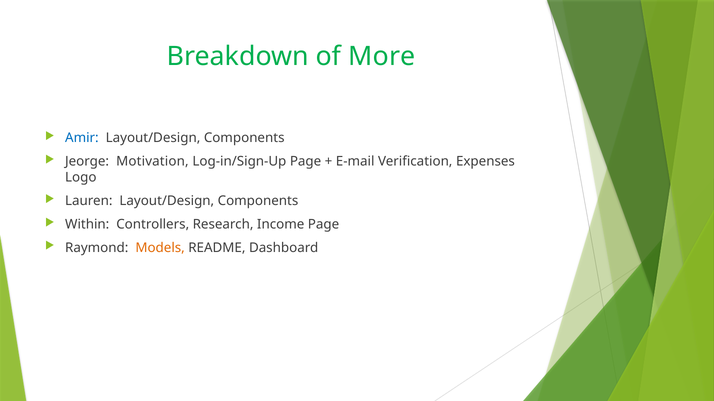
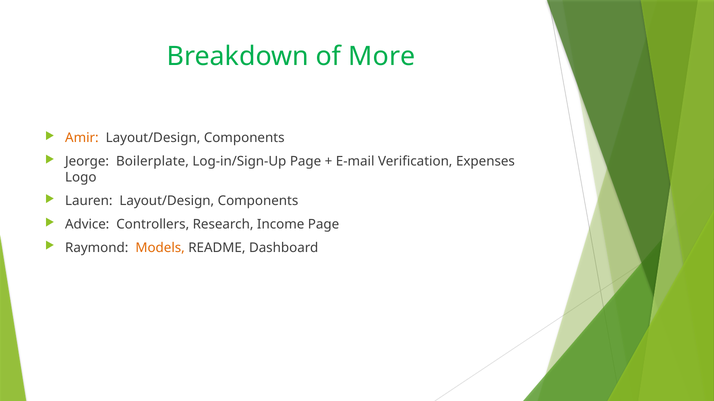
Amir colour: blue -> orange
Motivation: Motivation -> Boilerplate
Within: Within -> Advice
